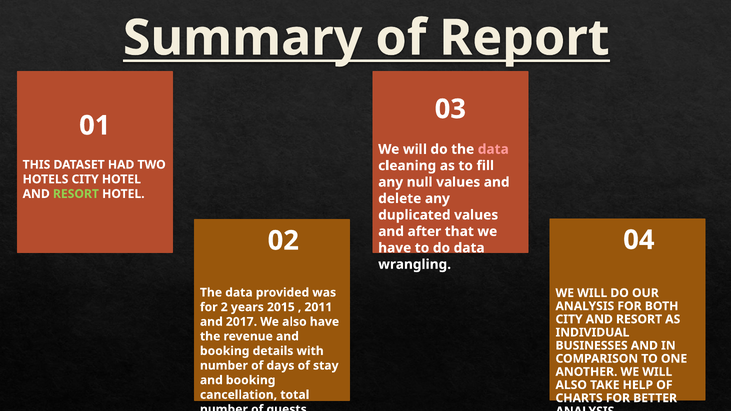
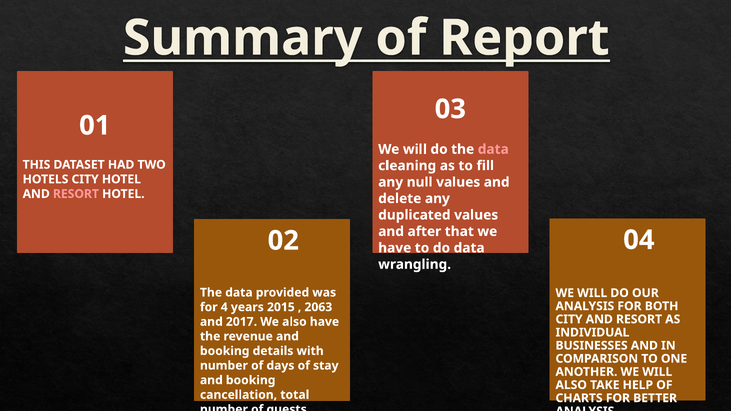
RESORT at (76, 194) colour: light green -> pink
2: 2 -> 4
2011: 2011 -> 2063
